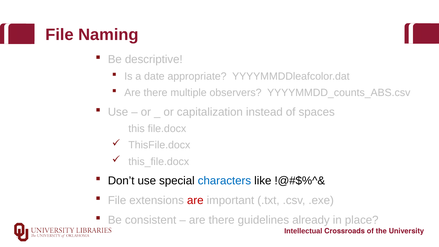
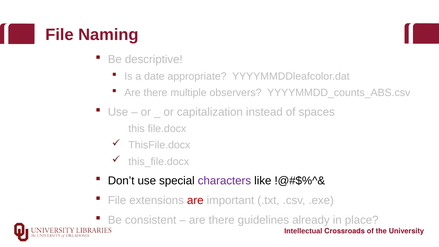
characters colour: blue -> purple
